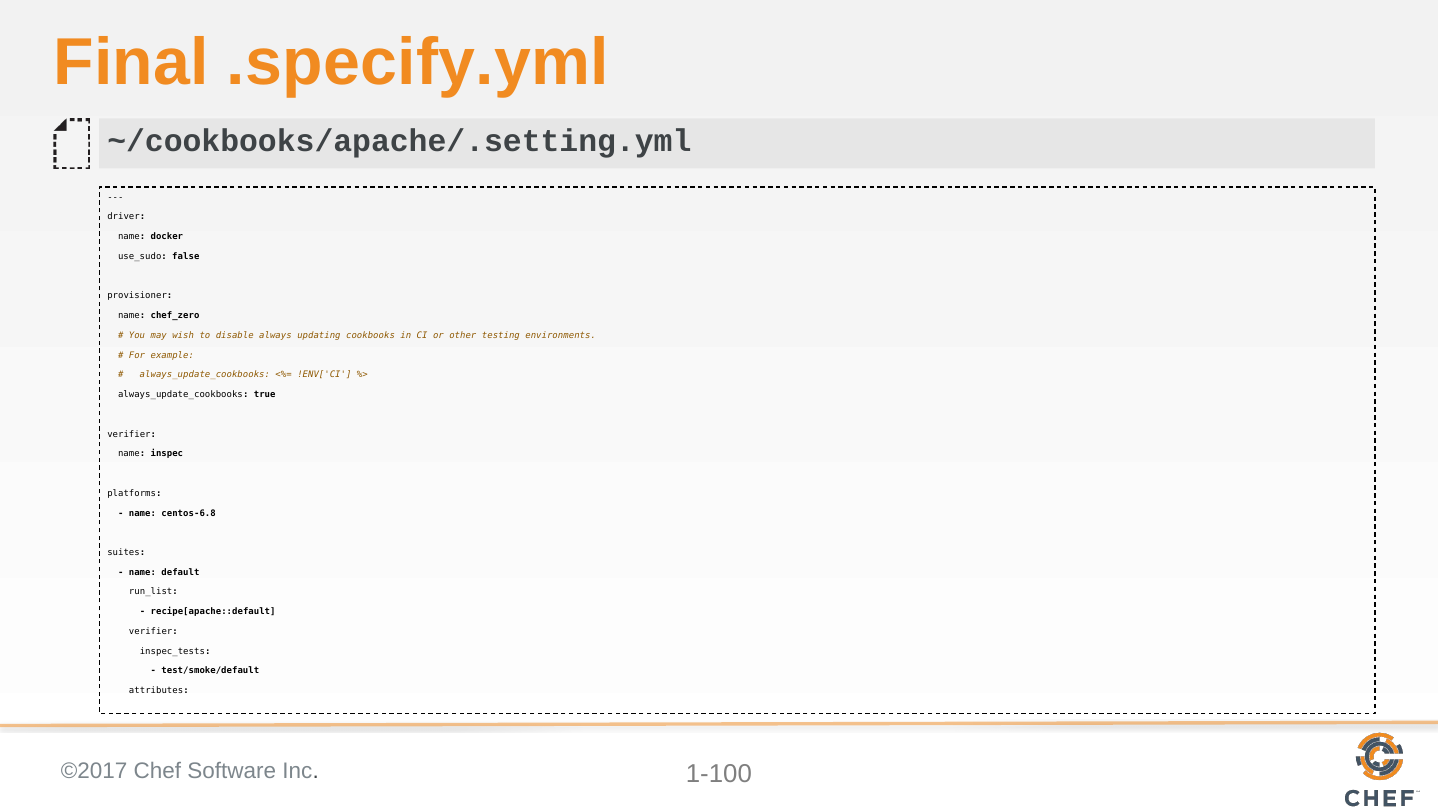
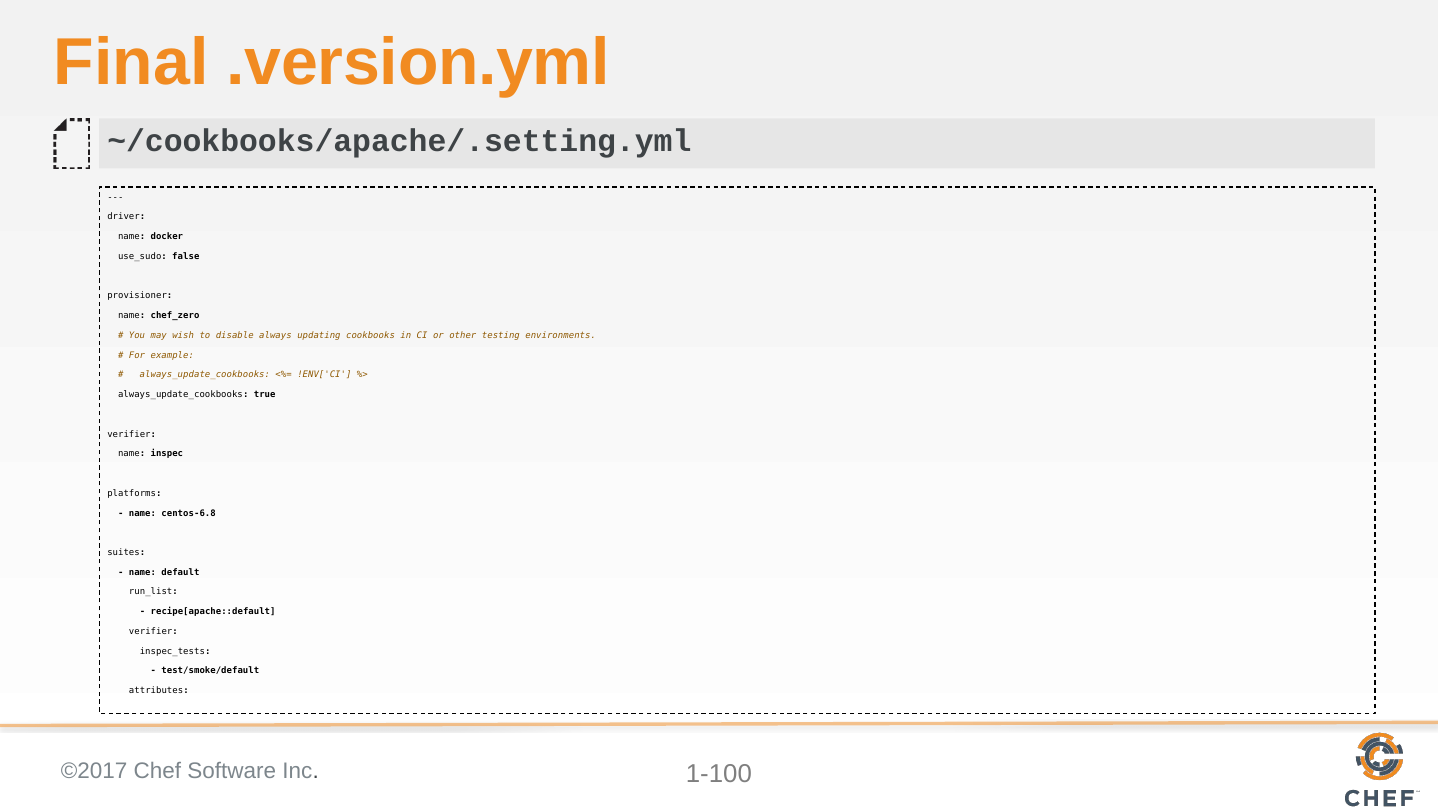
.specify.yml: .specify.yml -> .version.yml
